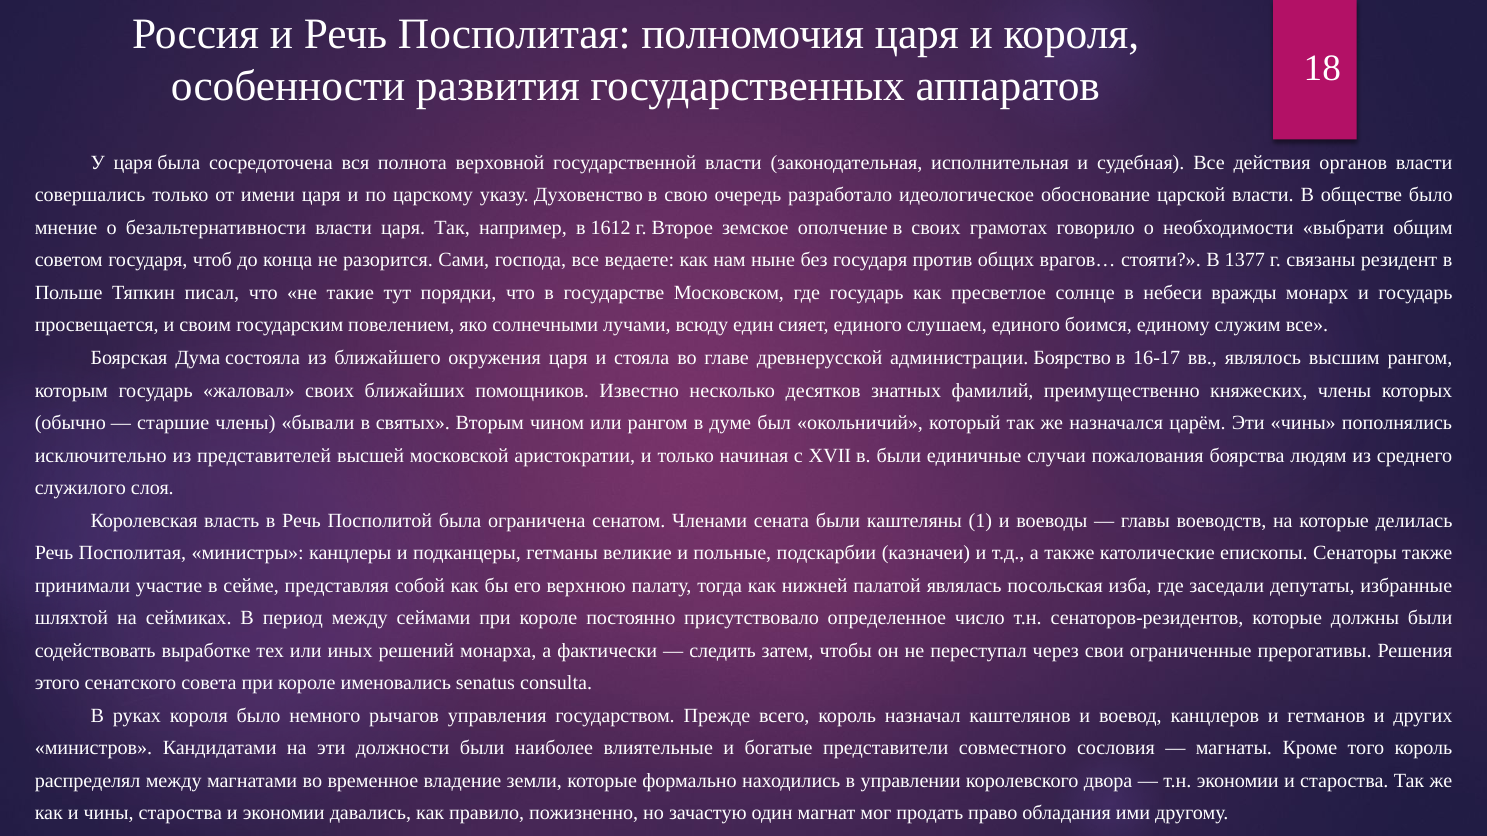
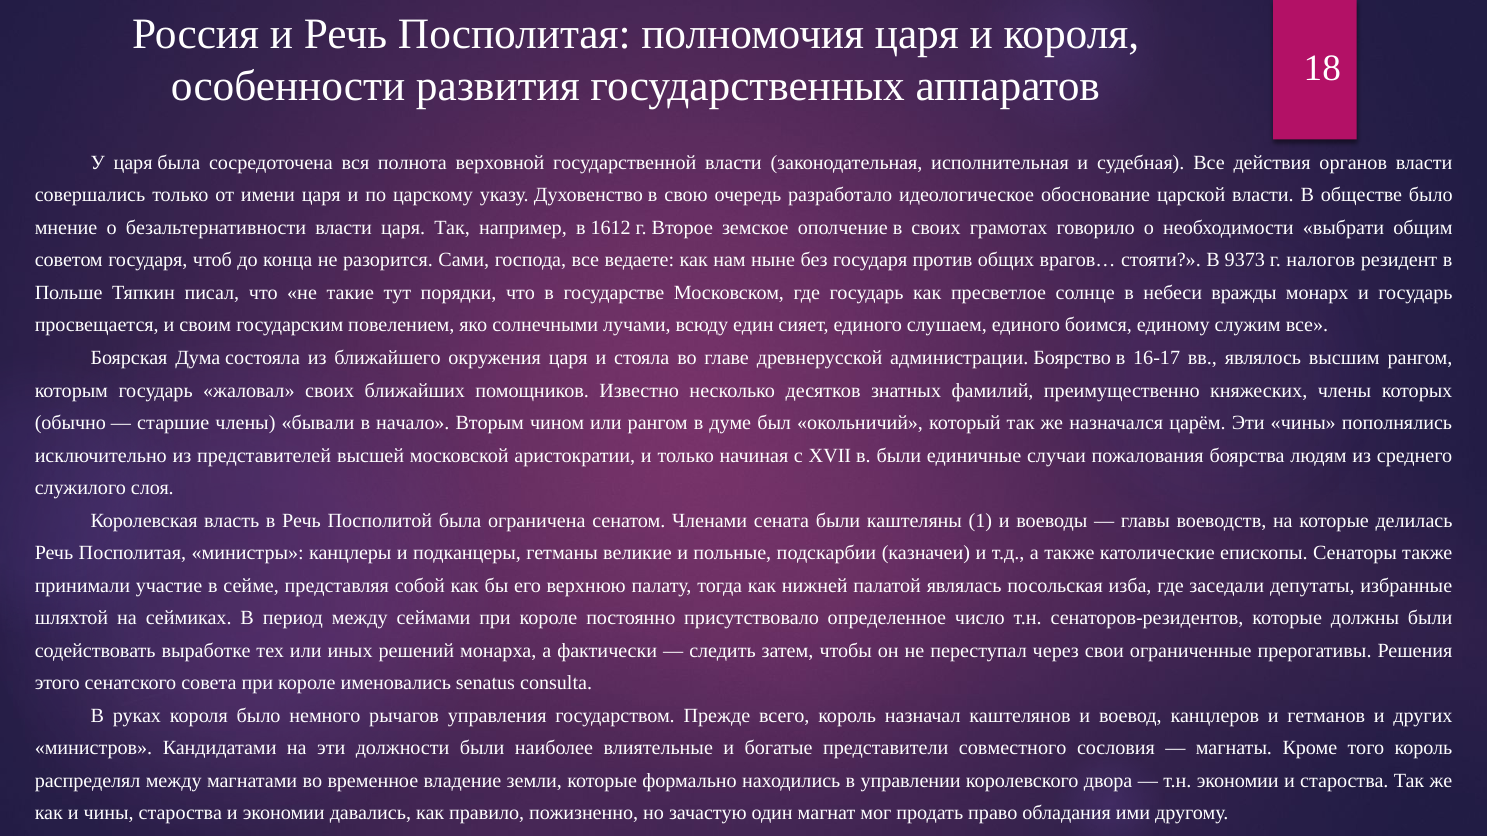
1377: 1377 -> 9373
связаны: связаны -> налогов
святых: святых -> начало
